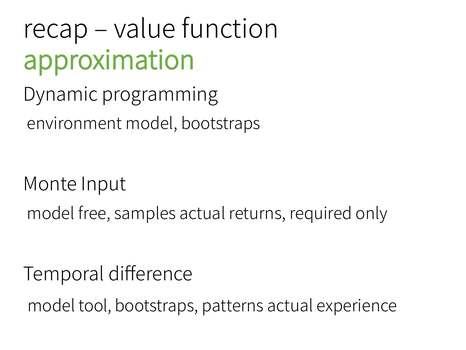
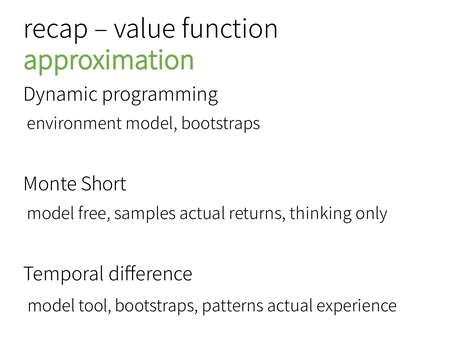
Input: Input -> Short
required: required -> thinking
